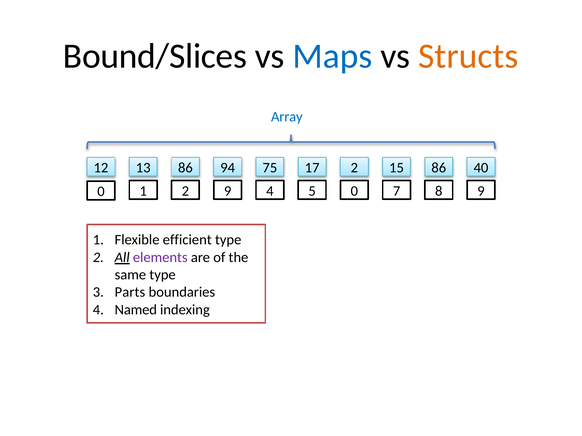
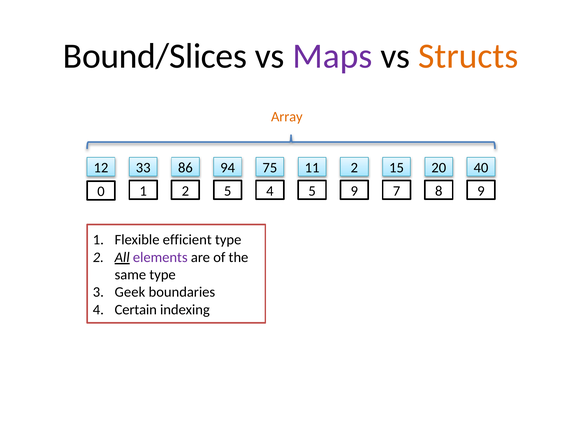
Maps colour: blue -> purple
Array colour: blue -> orange
13: 13 -> 33
17: 17 -> 11
15 86: 86 -> 20
2 9: 9 -> 5
5 0: 0 -> 9
Parts: Parts -> Geek
Named: Named -> Certain
